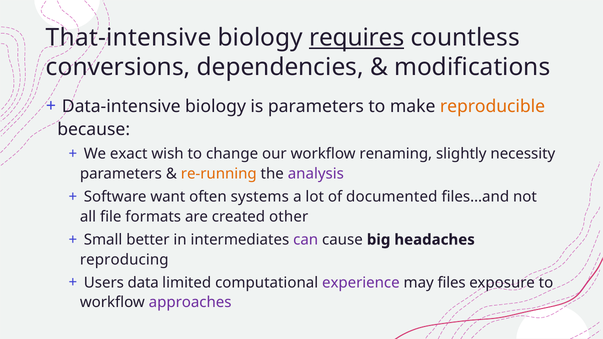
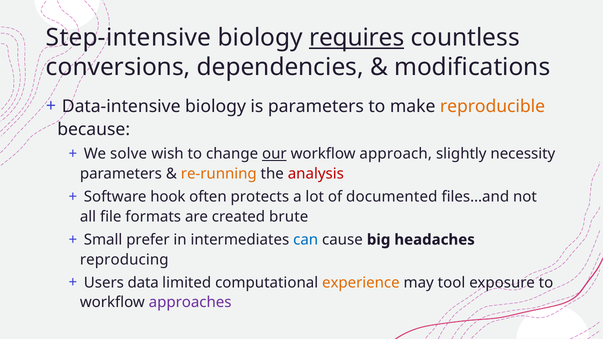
That-intensive: That-intensive -> Step-intensive
exact: exact -> solve
our underline: none -> present
renaming: renaming -> approach
analysis colour: purple -> red
want: want -> hook
systems: systems -> protects
other: other -> brute
better: better -> prefer
can colour: purple -> blue
experience colour: purple -> orange
files: files -> tool
